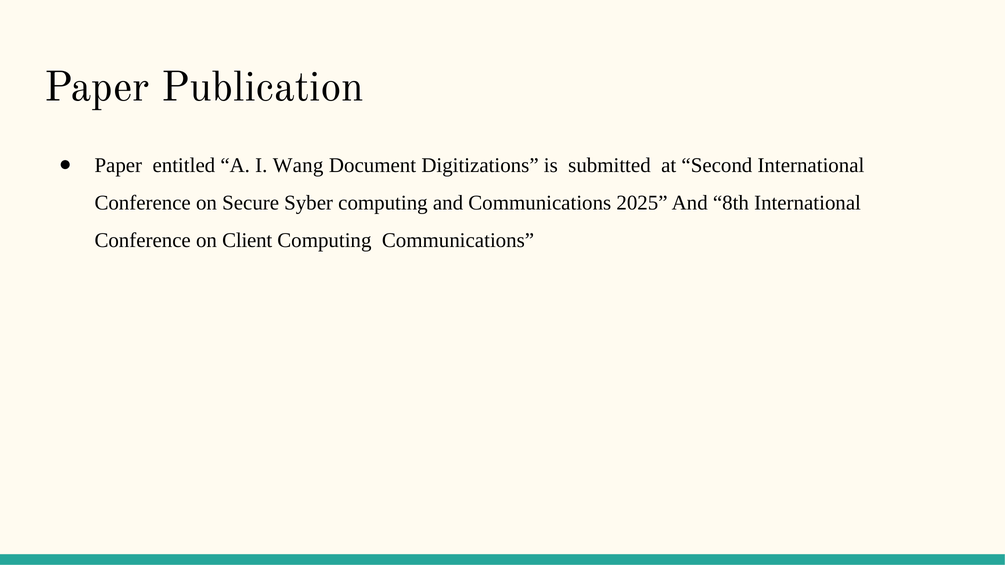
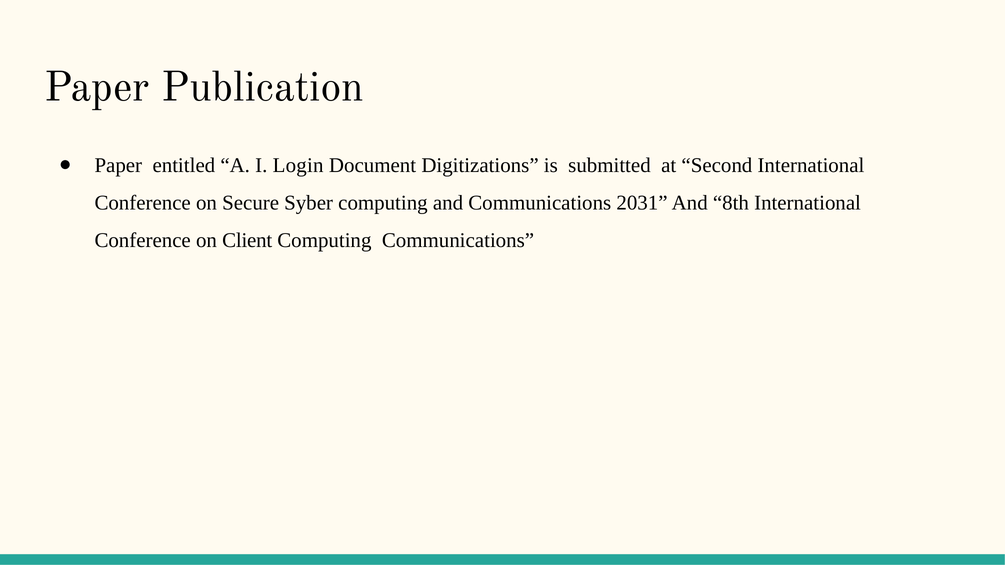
Wang: Wang -> Login
2025: 2025 -> 2031
